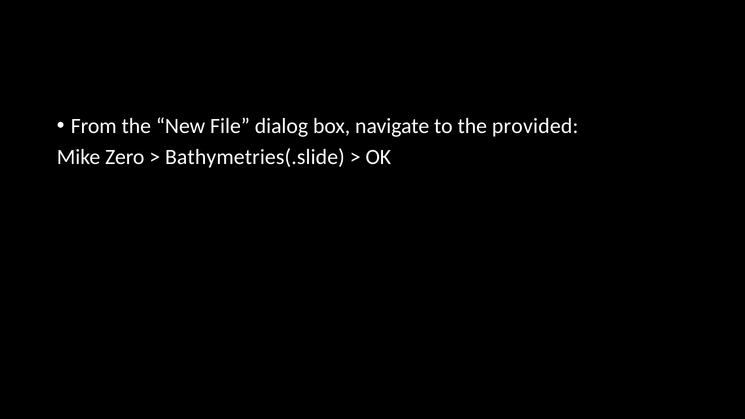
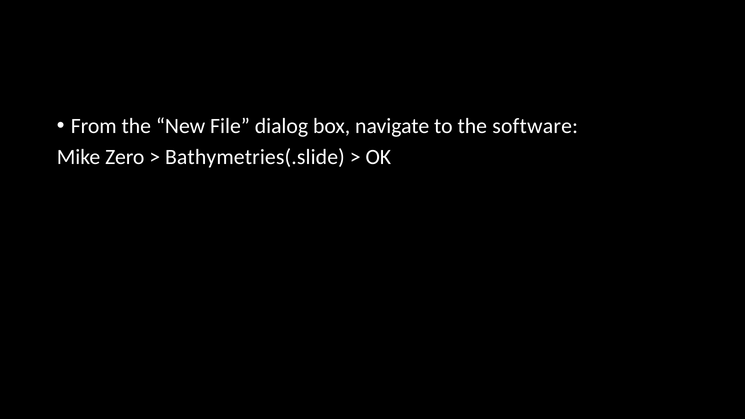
provided: provided -> software
